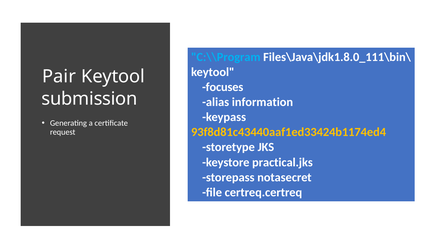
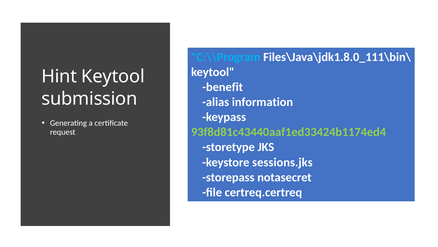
Pair: Pair -> Hint
focuses: focuses -> benefit
93f8d81c43440aaf1ed33424b1174ed4 colour: yellow -> light green
practical.jks: practical.jks -> sessions.jks
